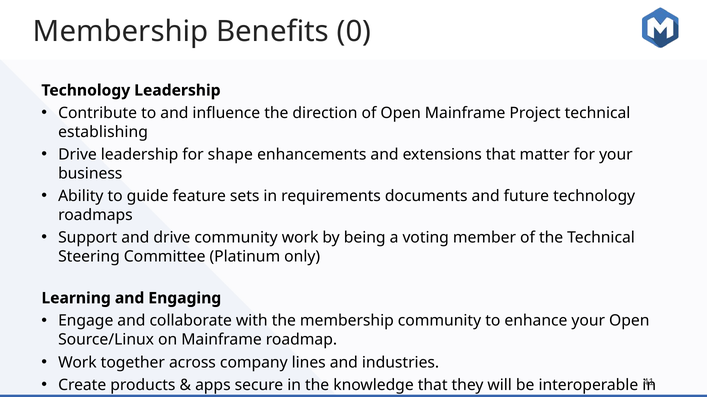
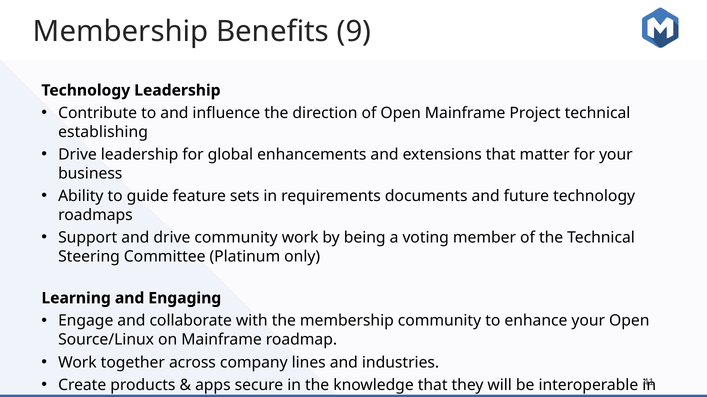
0: 0 -> 9
shape: shape -> global
